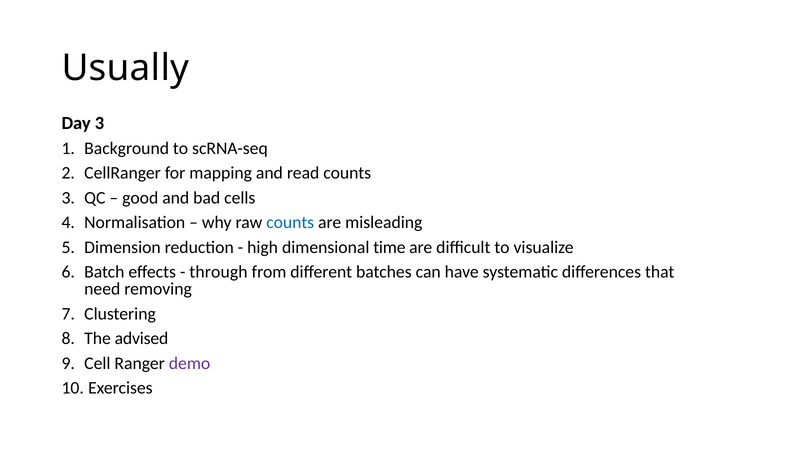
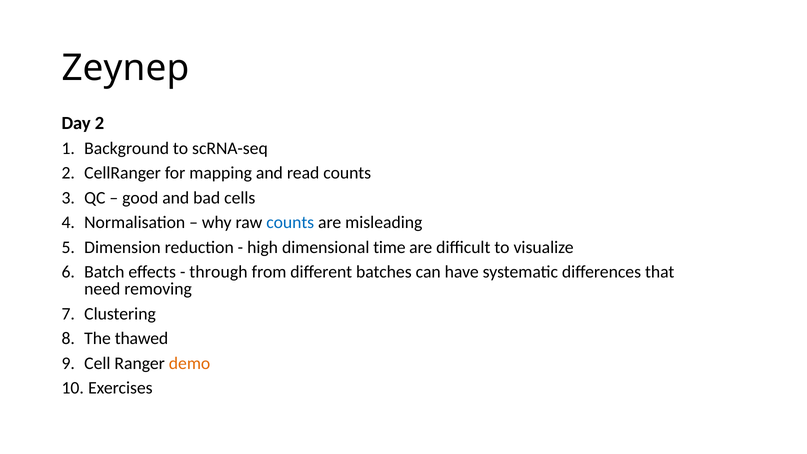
Usually: Usually -> Zeynep
Day 3: 3 -> 2
advised: advised -> thawed
demo colour: purple -> orange
